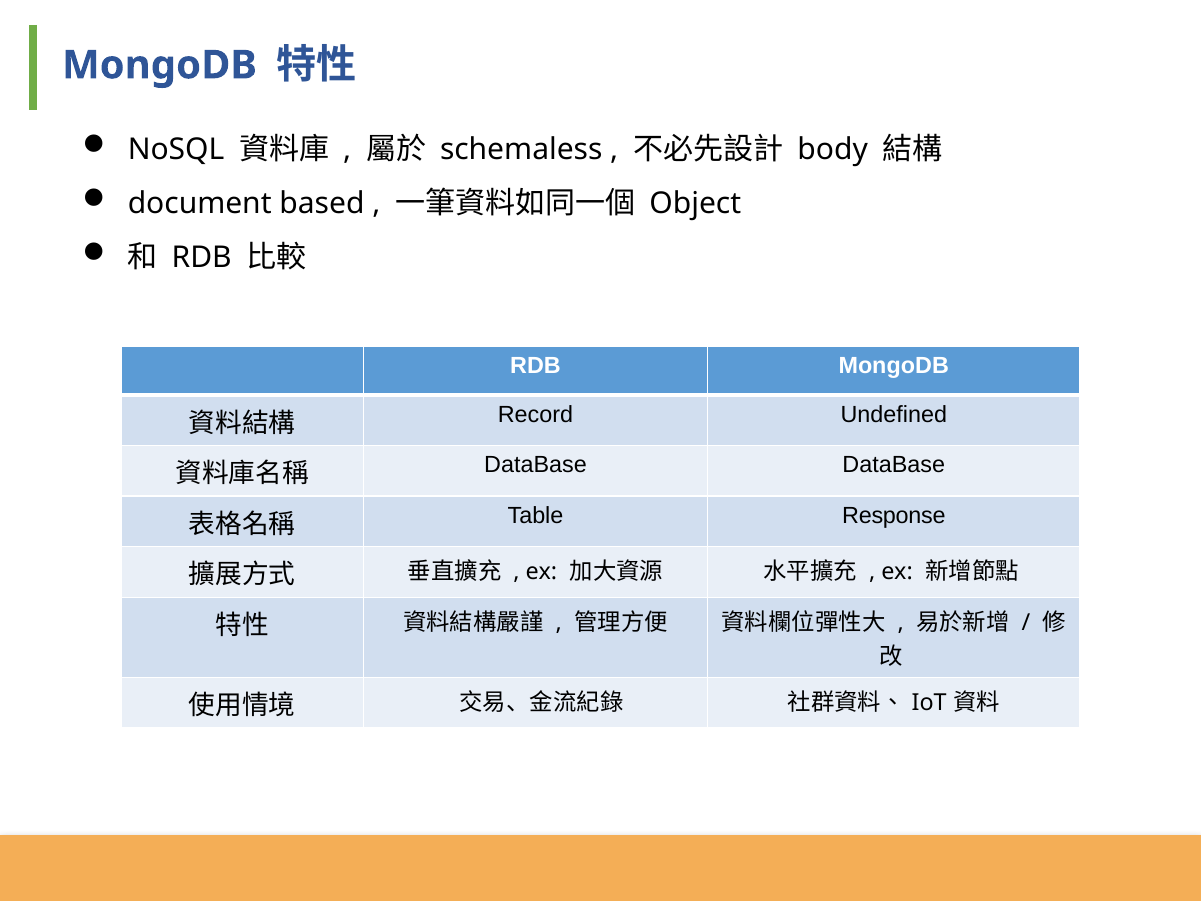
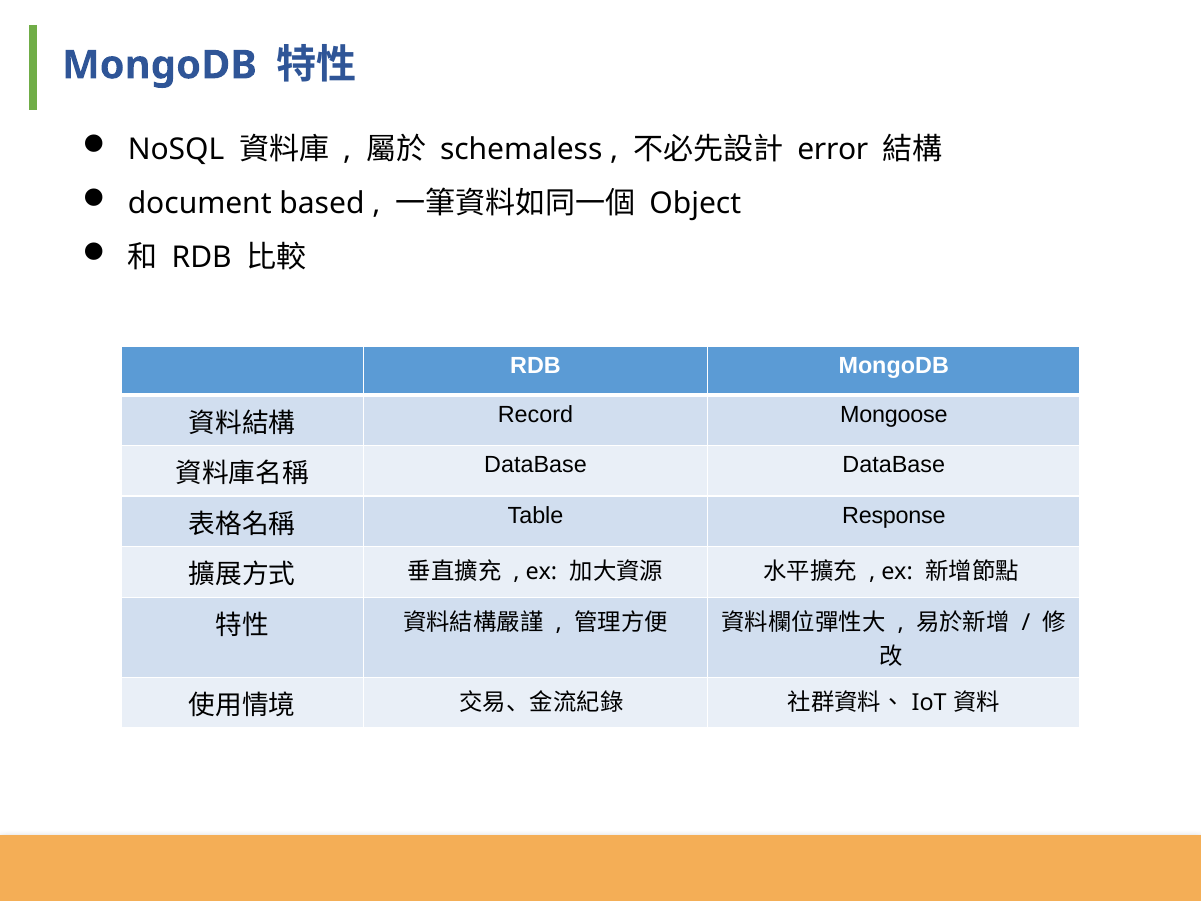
body: body -> error
Undefined: Undefined -> Mongoose
